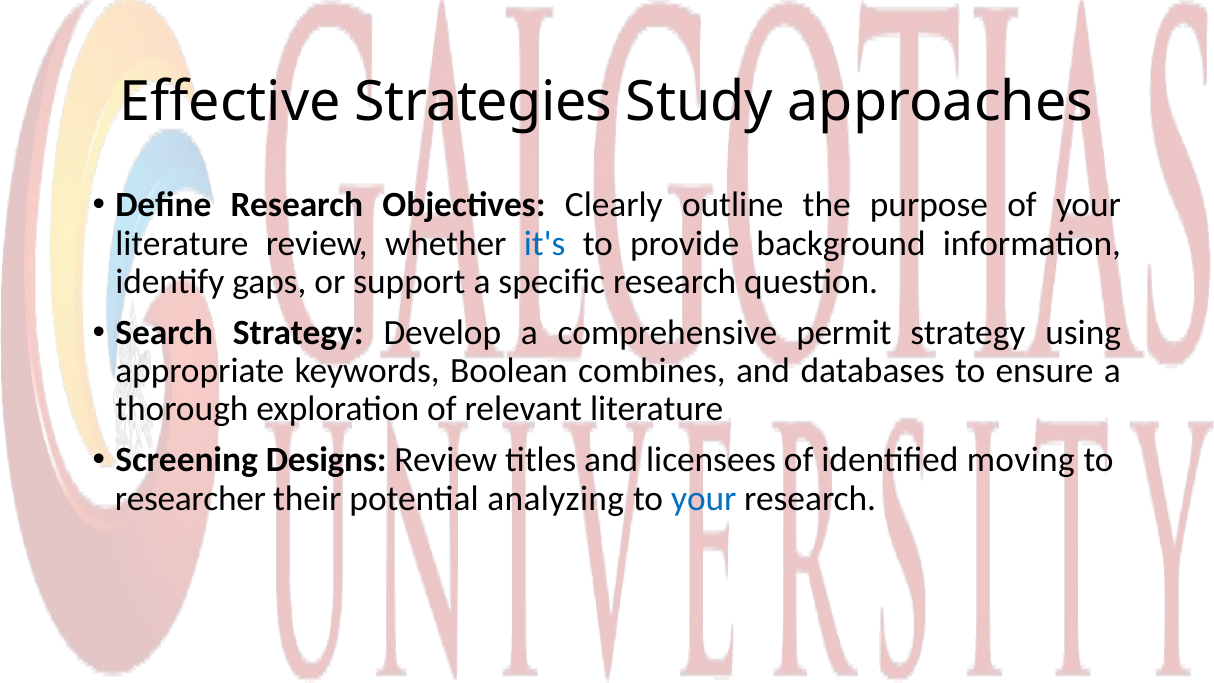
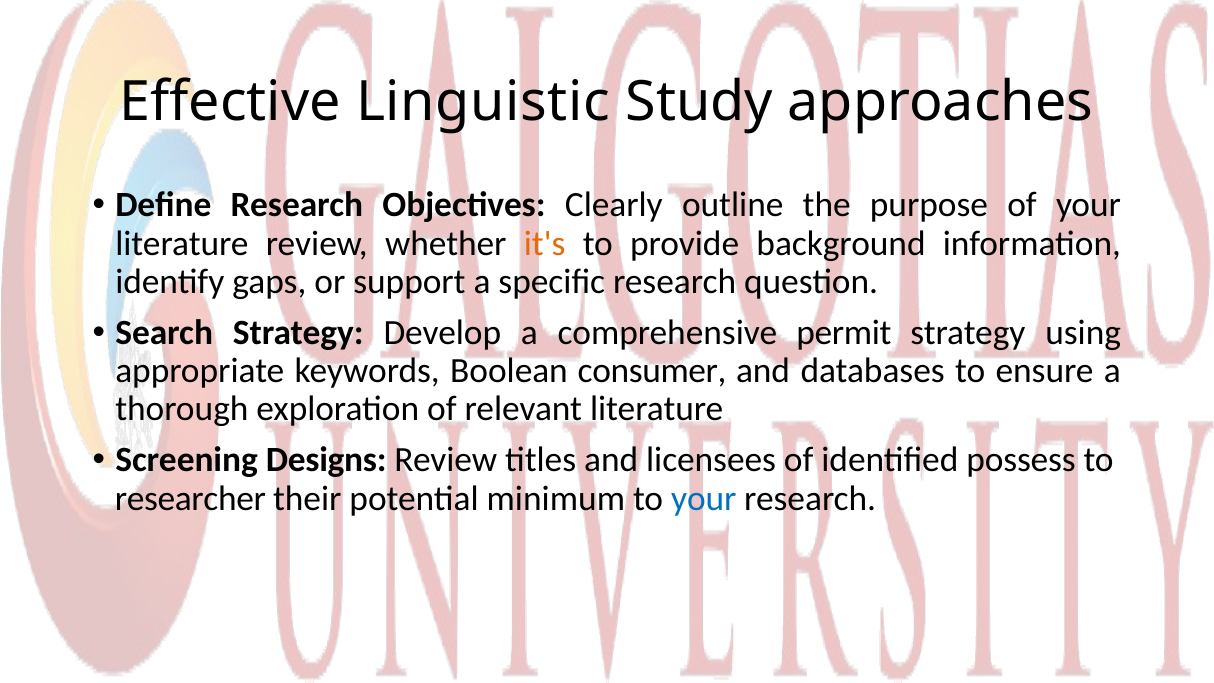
Strategies: Strategies -> Linguistic
it's colour: blue -> orange
combines: combines -> consumer
moving: moving -> possess
analyzing: analyzing -> minimum
